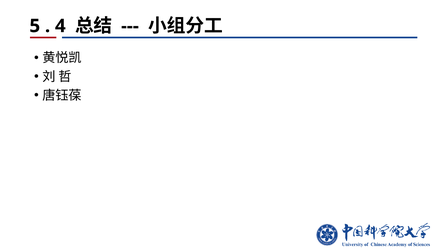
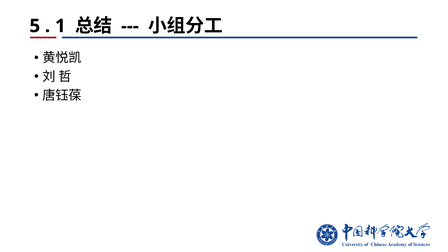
4: 4 -> 1
